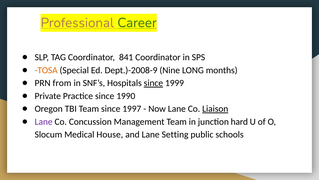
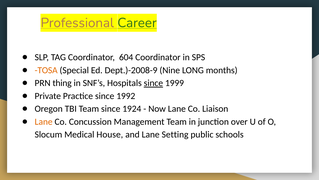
841: 841 -> 604
from: from -> thing
1990: 1990 -> 1992
1997: 1997 -> 1924
Liaison underline: present -> none
Lane at (44, 121) colour: purple -> orange
hard: hard -> over
